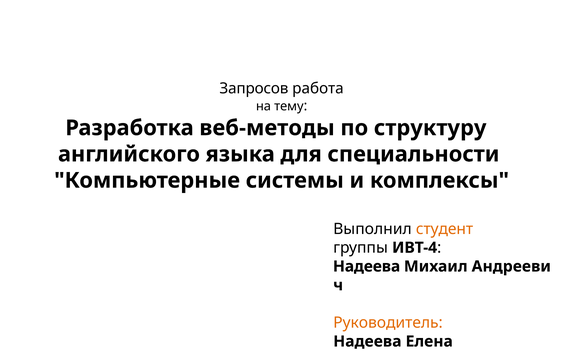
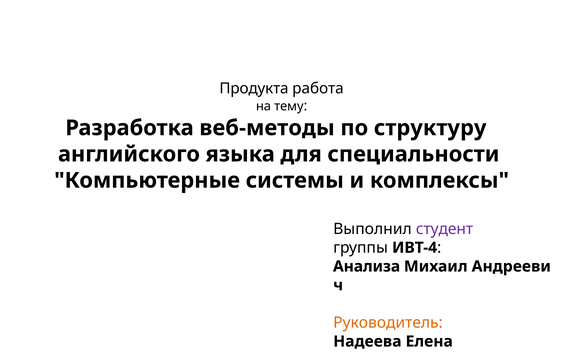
Запросов: Запросов -> Продукта
студент colour: orange -> purple
Надеева at (367, 267): Надеева -> Анализа
